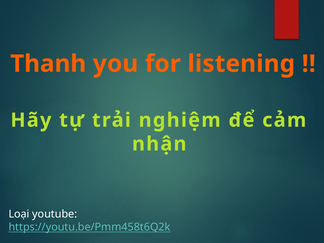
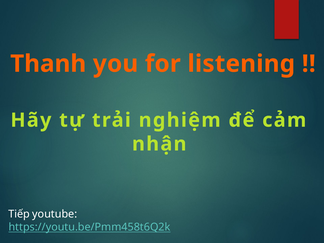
Loại: Loại -> Tiếp
